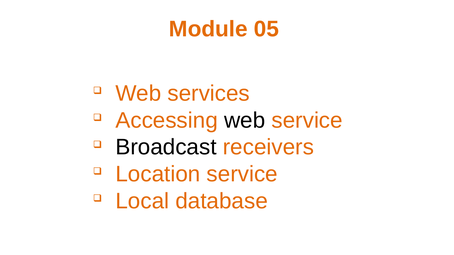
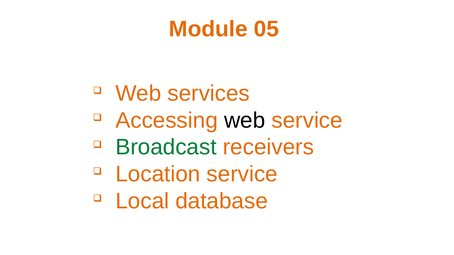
Broadcast colour: black -> green
